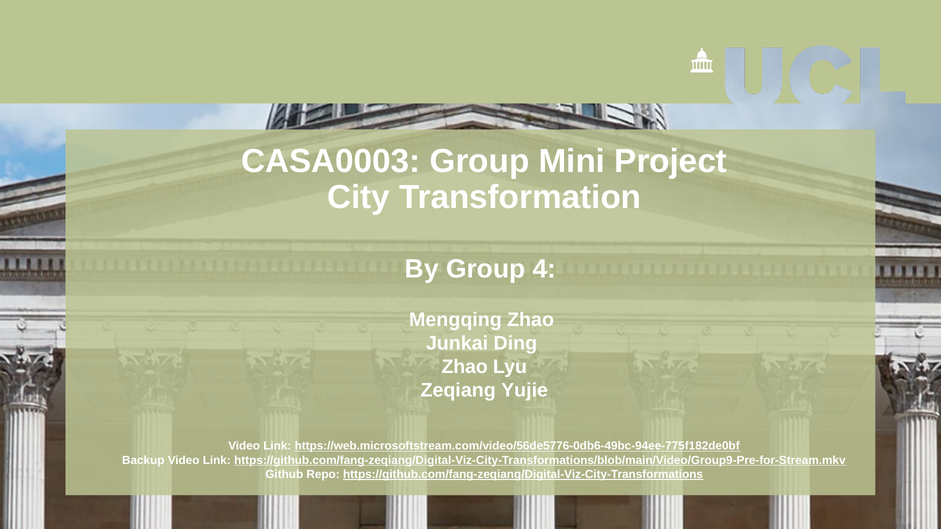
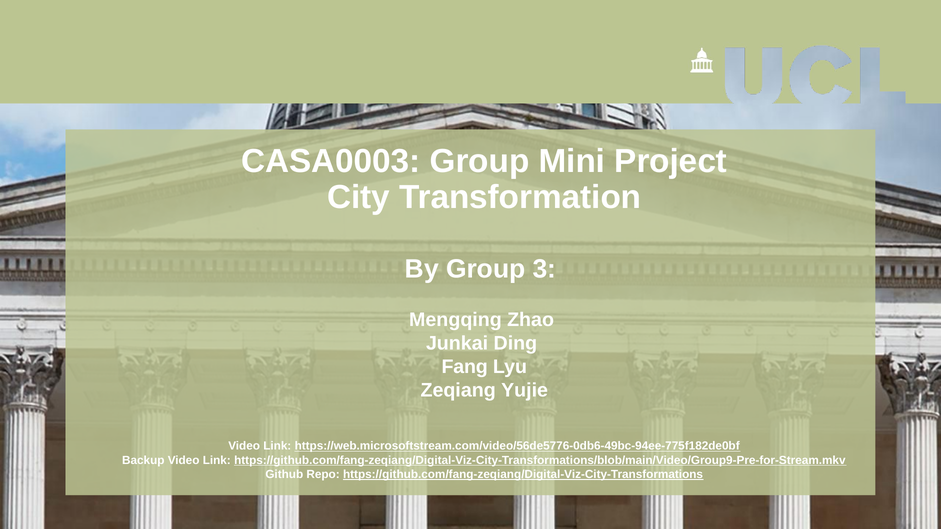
4: 4 -> 3
Zhao at (465, 367): Zhao -> Fang
